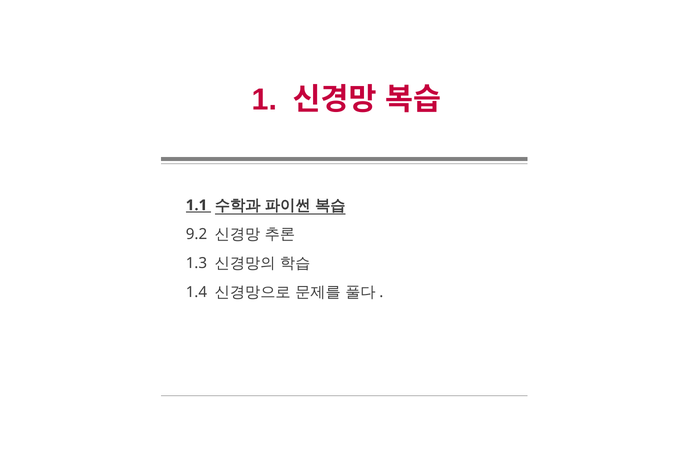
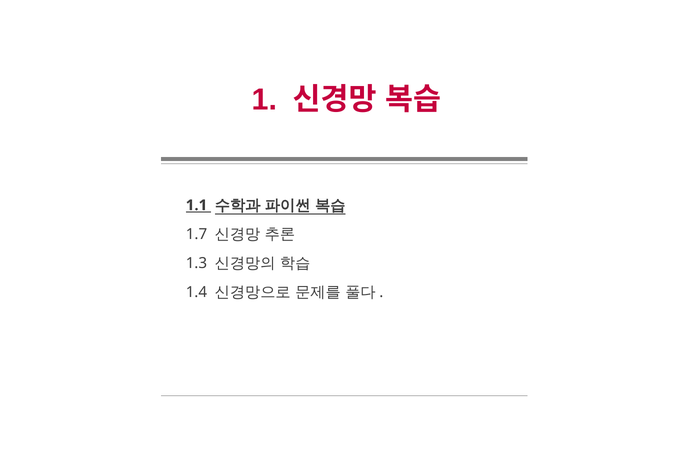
9.2: 9.2 -> 1.7
